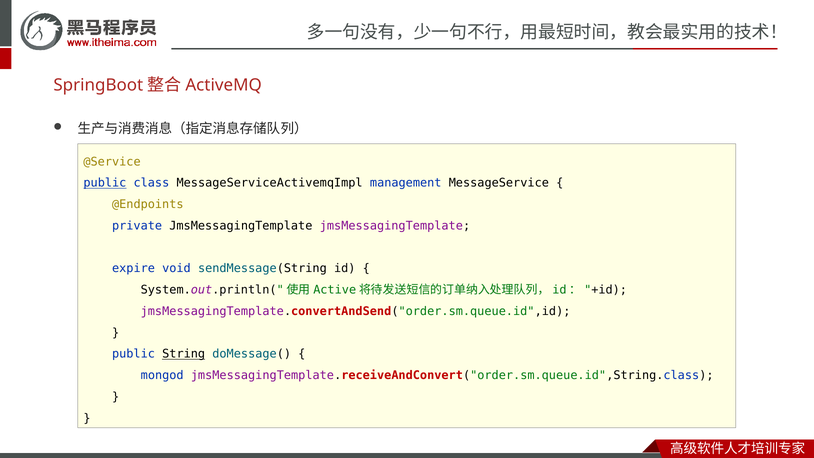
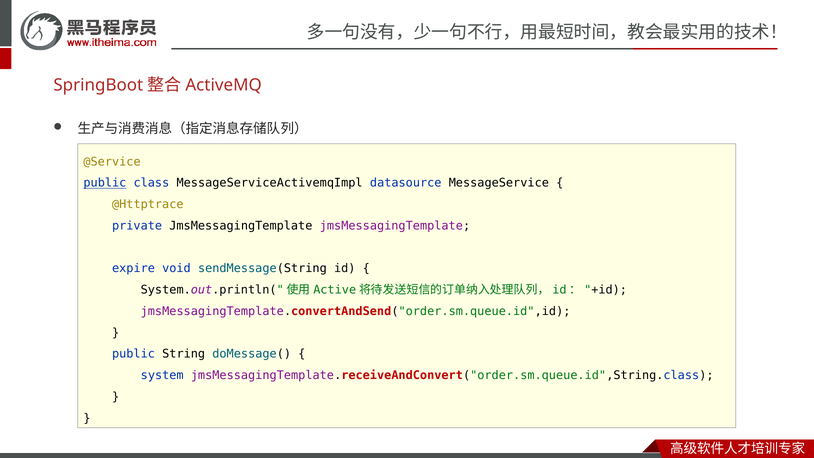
management: management -> datasource
@Endpoints: @Endpoints -> @Httptrace
String underline: present -> none
mongod: mongod -> system
